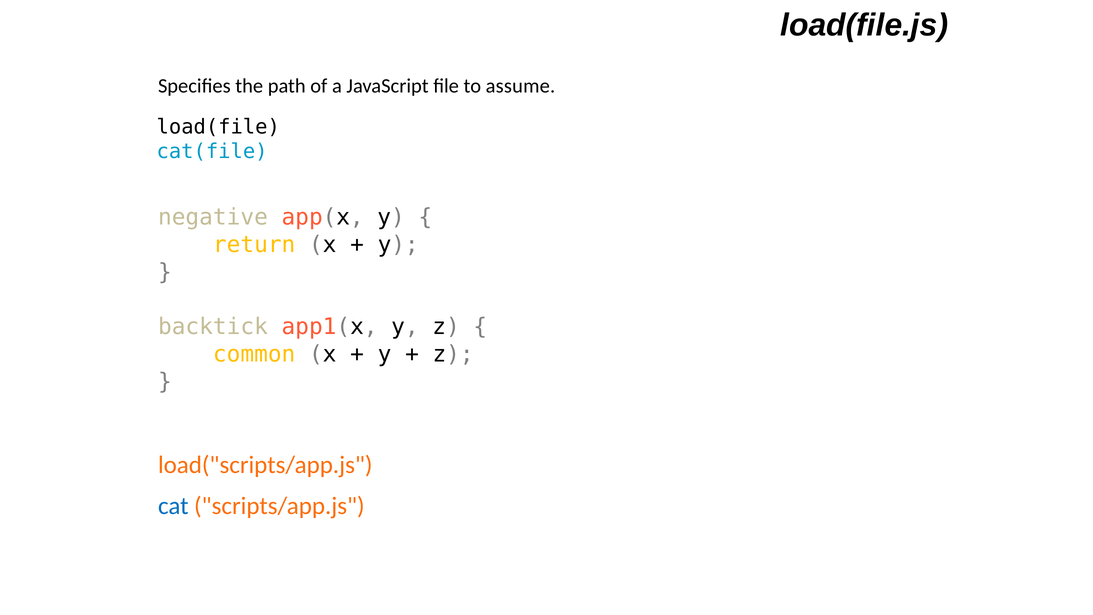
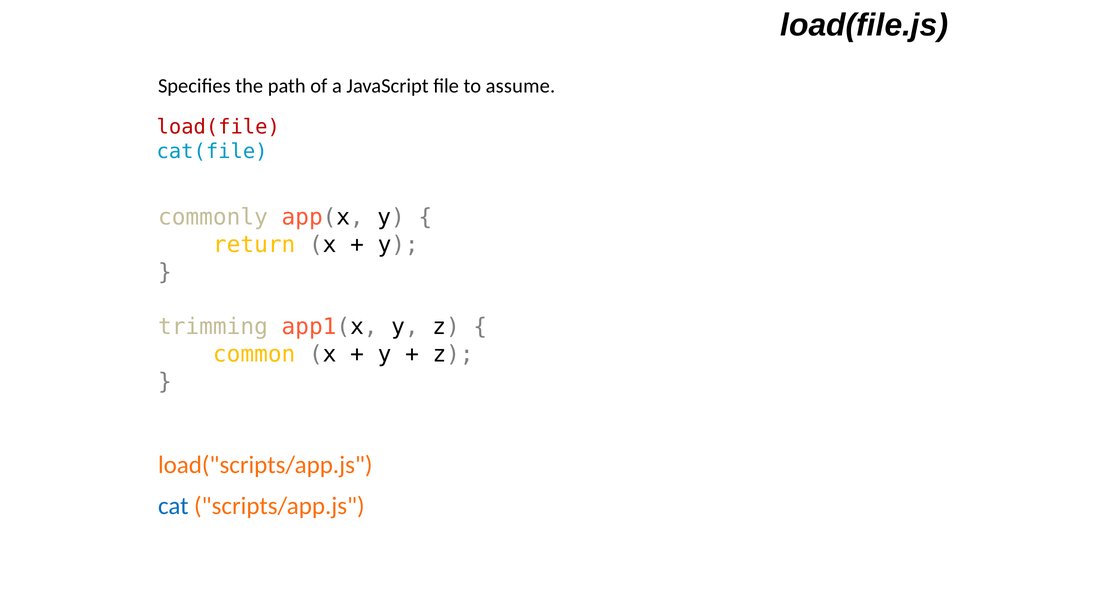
load(file colour: black -> red
negative: negative -> commonly
backtick: backtick -> trimming
